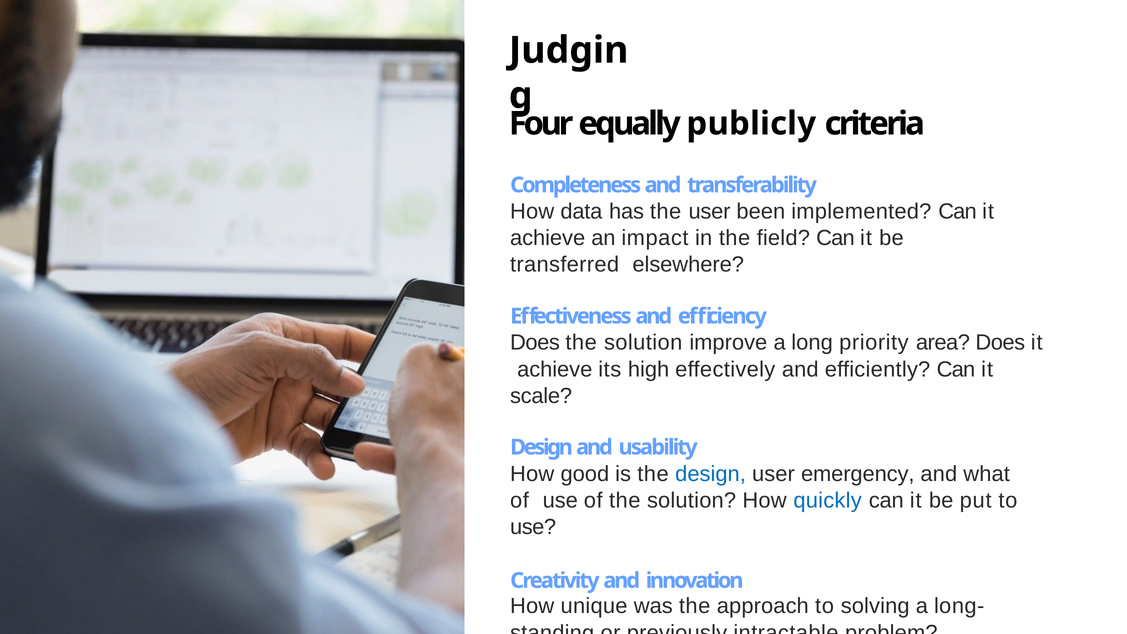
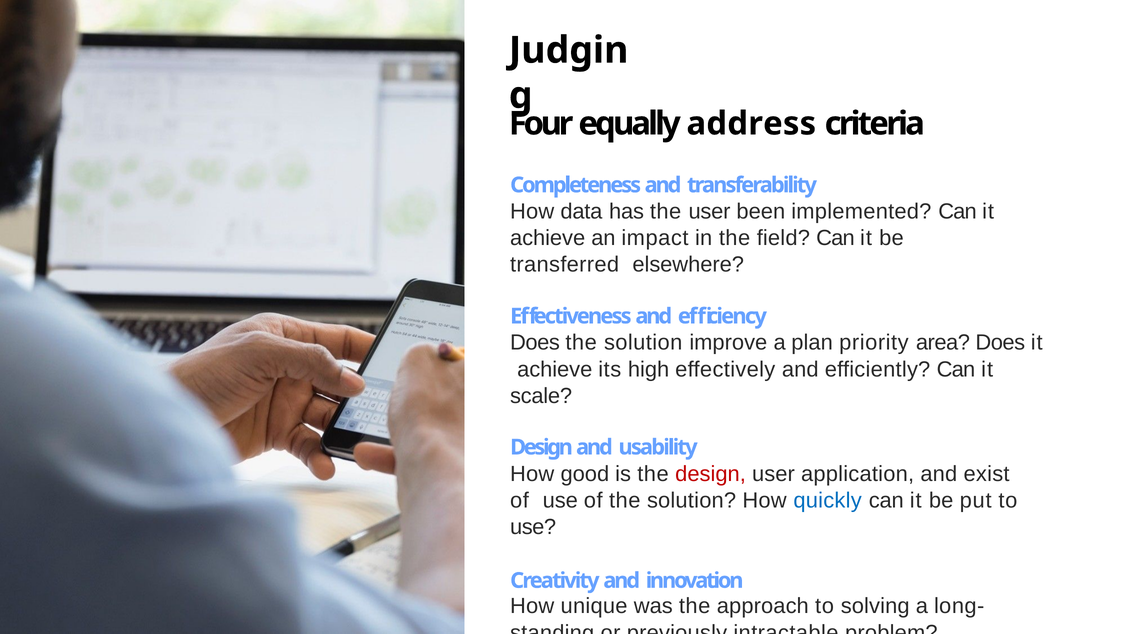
publicly: publicly -> address
long: long -> plan
design at (711, 474) colour: blue -> red
emergency: emergency -> application
what: what -> exist
